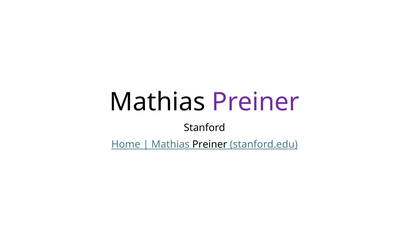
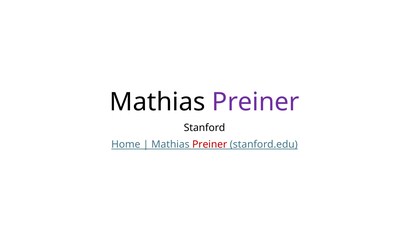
Preiner at (210, 144) colour: black -> red
